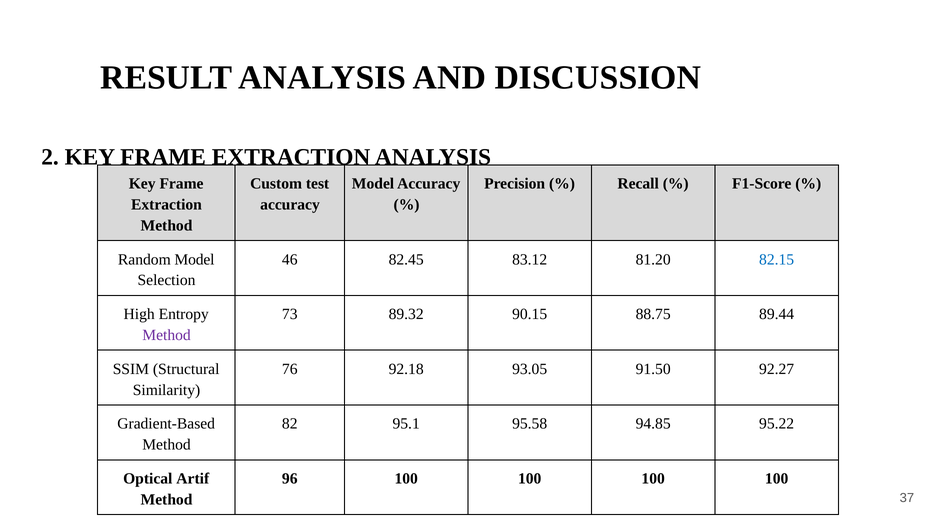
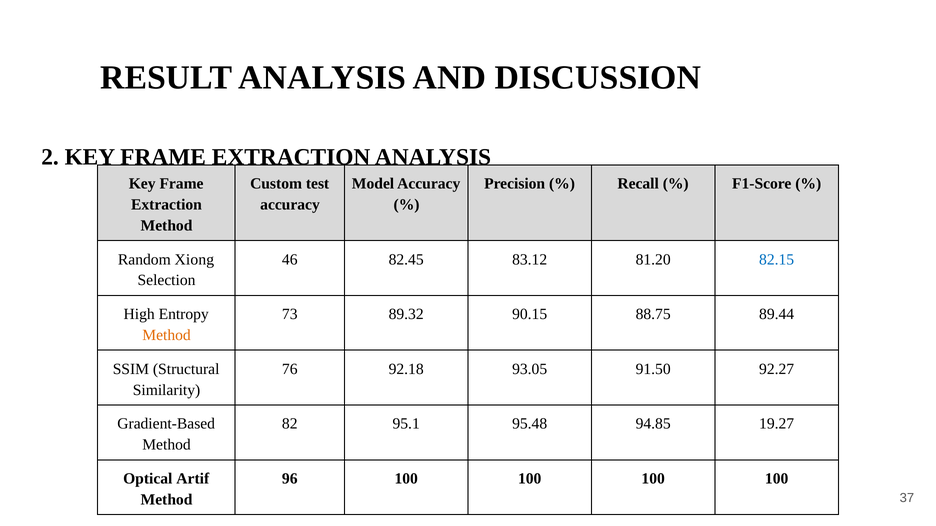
Random Model: Model -> Xiong
Method at (167, 335) colour: purple -> orange
95.58: 95.58 -> 95.48
95.22: 95.22 -> 19.27
